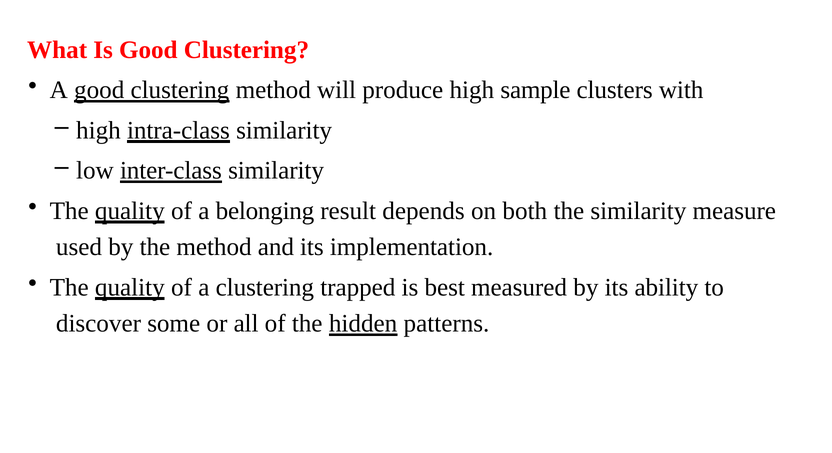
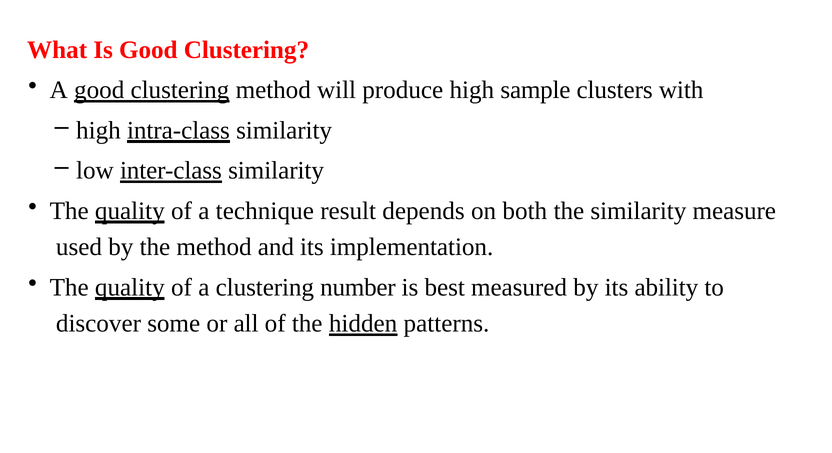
belonging: belonging -> technique
trapped: trapped -> number
